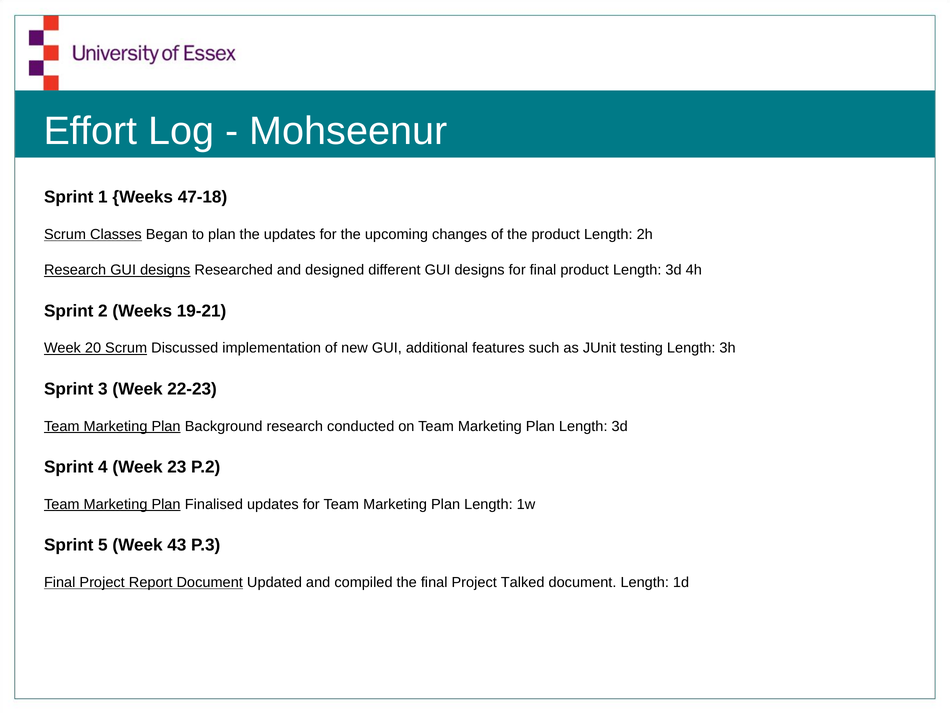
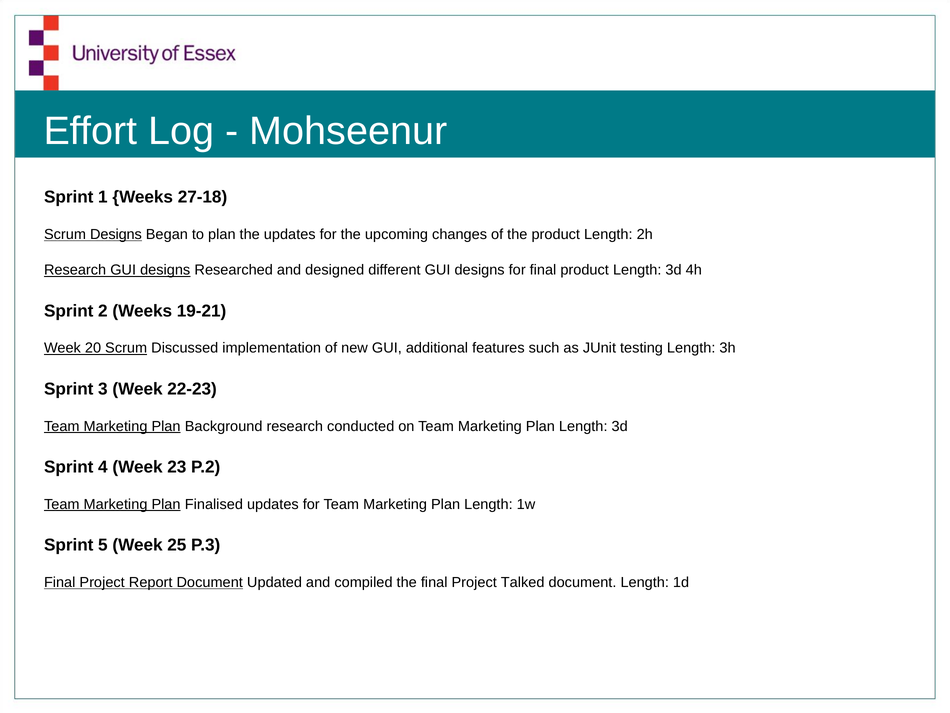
47-18: 47-18 -> 27-18
Scrum Classes: Classes -> Designs
43: 43 -> 25
